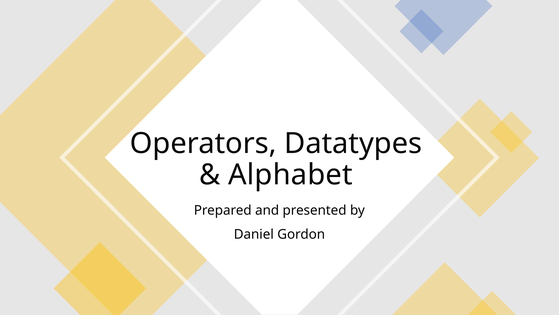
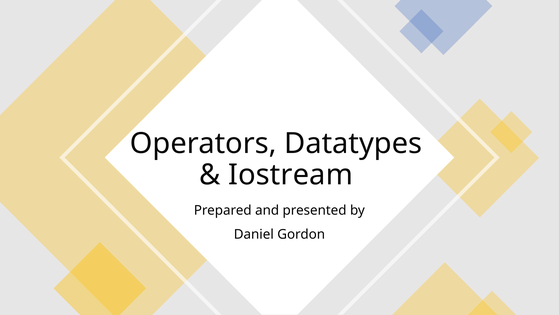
Alphabet: Alphabet -> Iostream
